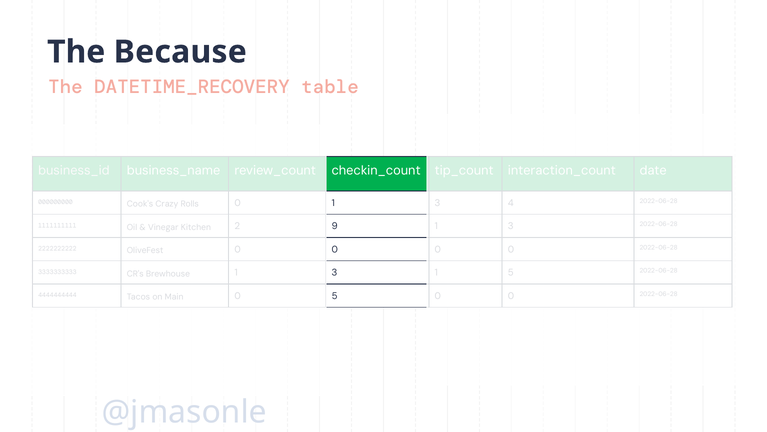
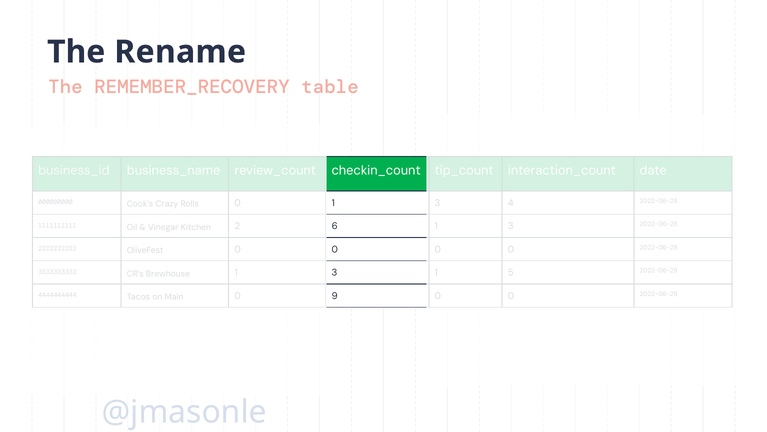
Because: Because -> Rename
DATETIME_RECOVERY: DATETIME_RECOVERY -> REMEMBER_RECOVERY
9: 9 -> 6
5 at (335, 296): 5 -> 9
